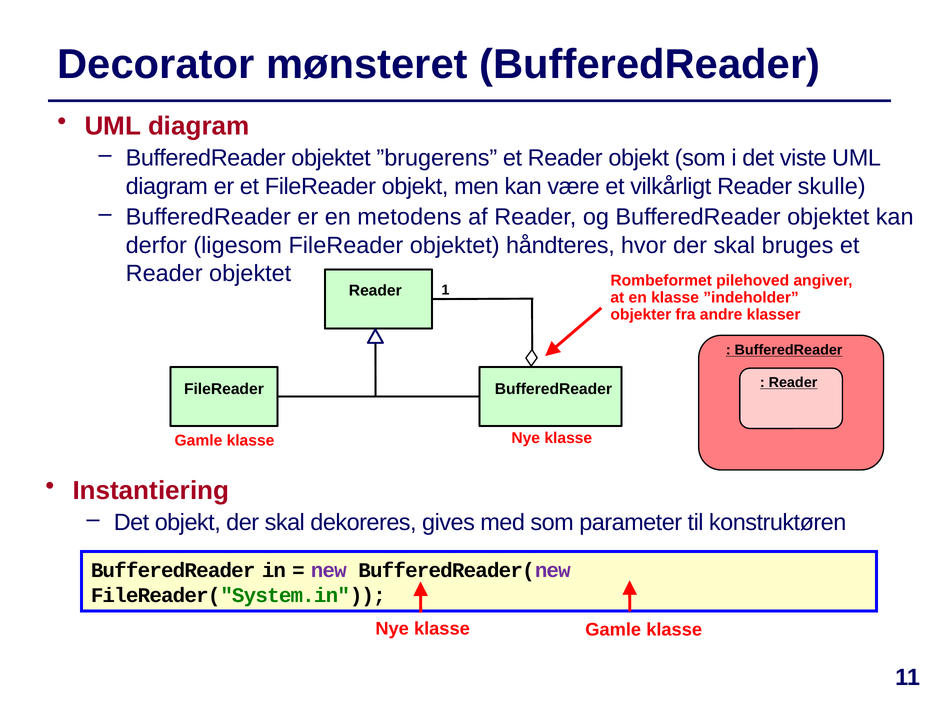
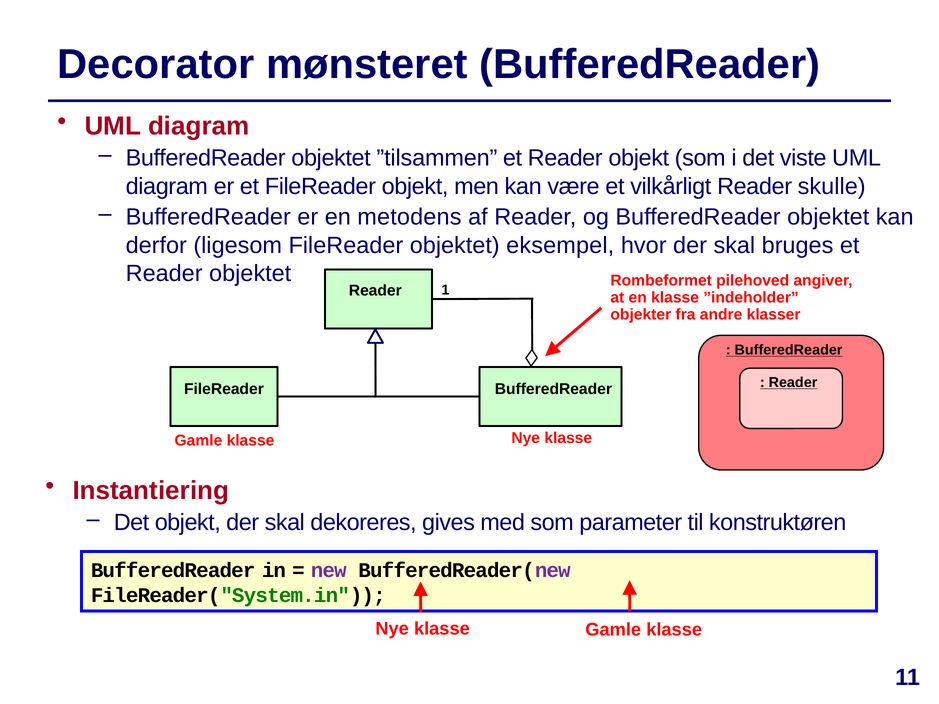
”brugerens: ”brugerens -> ”tilsammen
håndteres: håndteres -> eksempel
